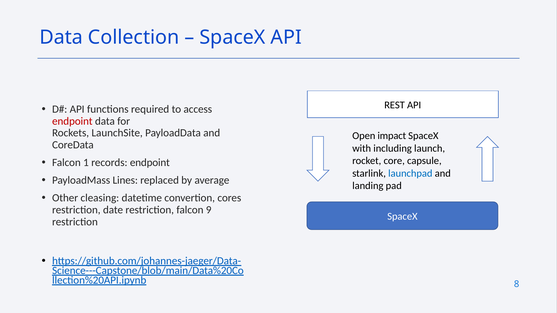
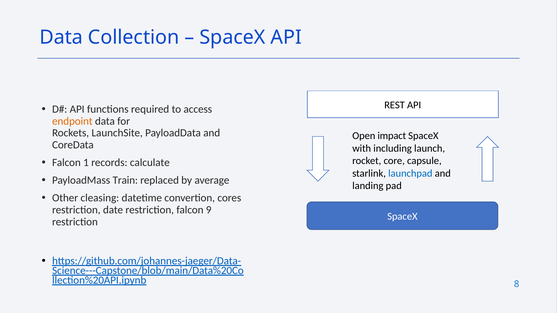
endpoint at (72, 121) colour: red -> orange
records endpoint: endpoint -> calculate
Lines: Lines -> Train
